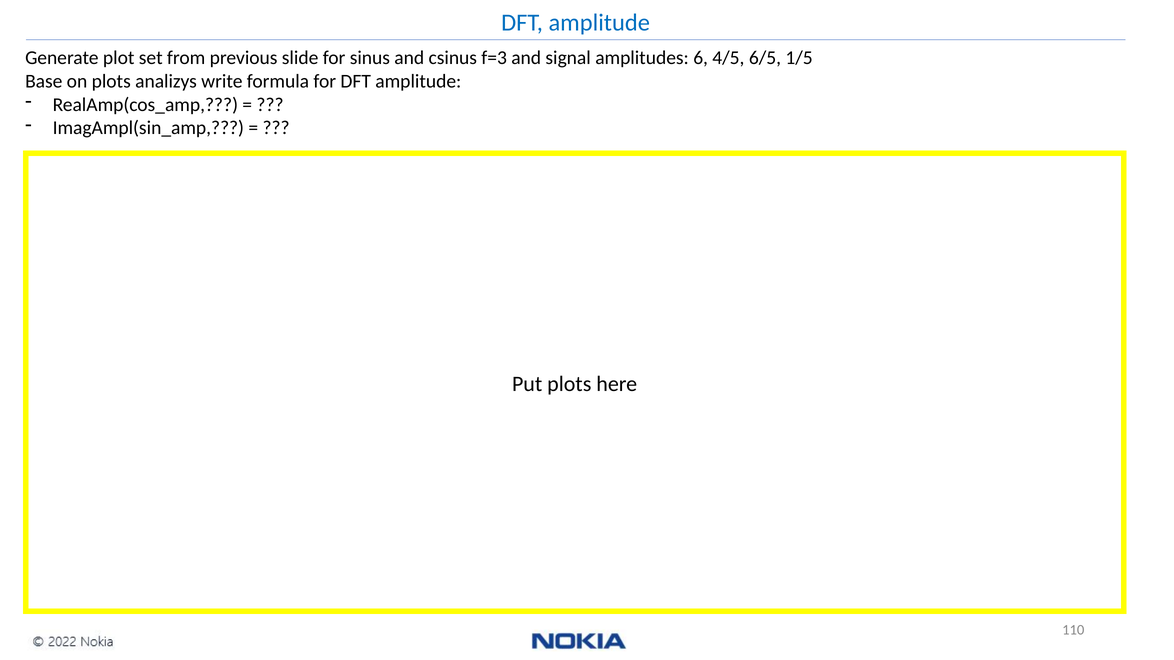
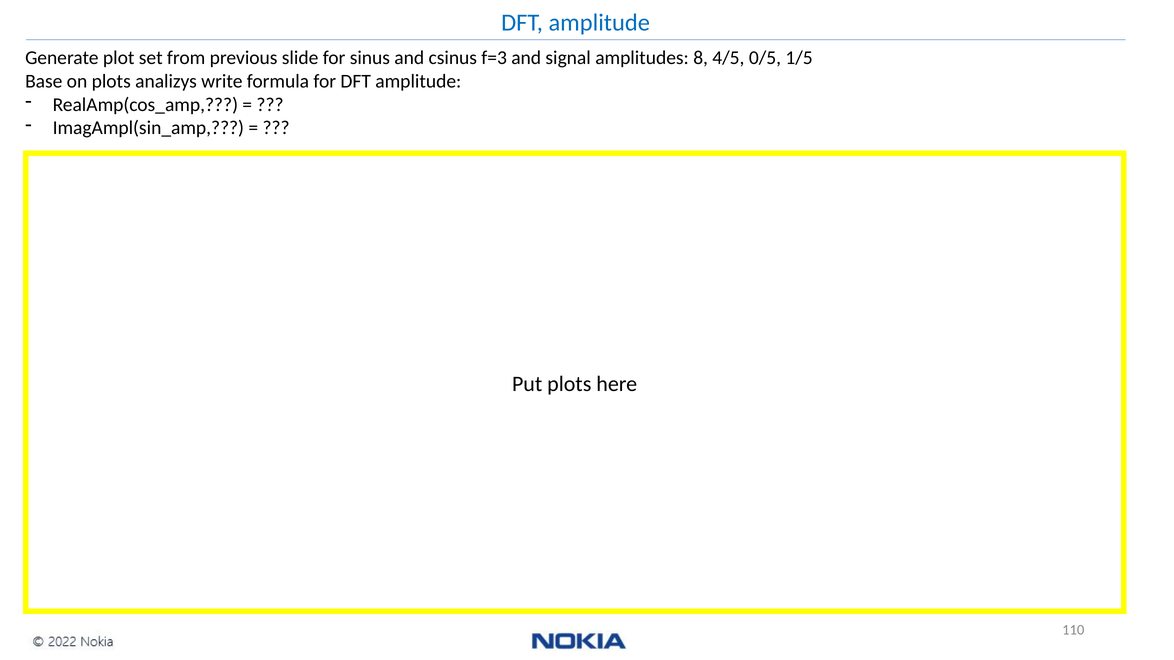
6: 6 -> 8
6/5: 6/5 -> 0/5
